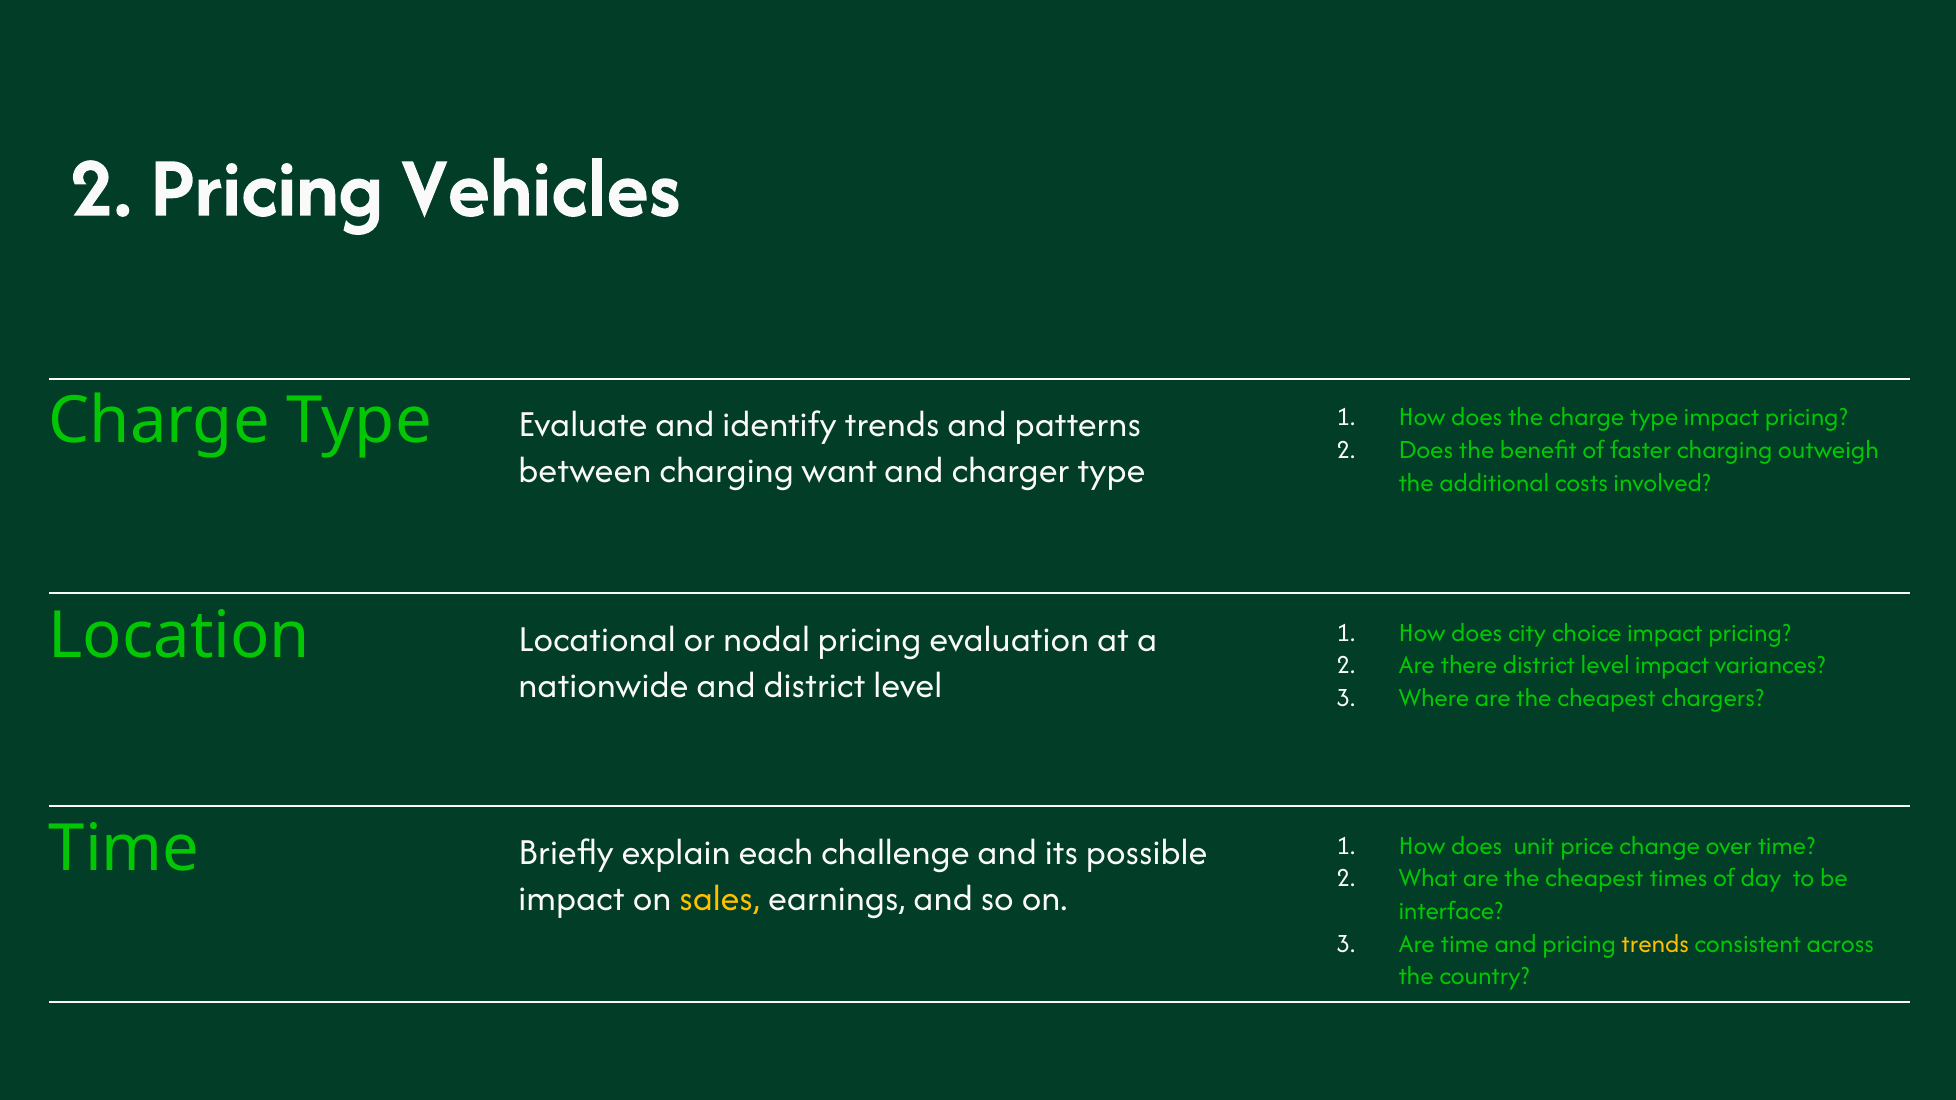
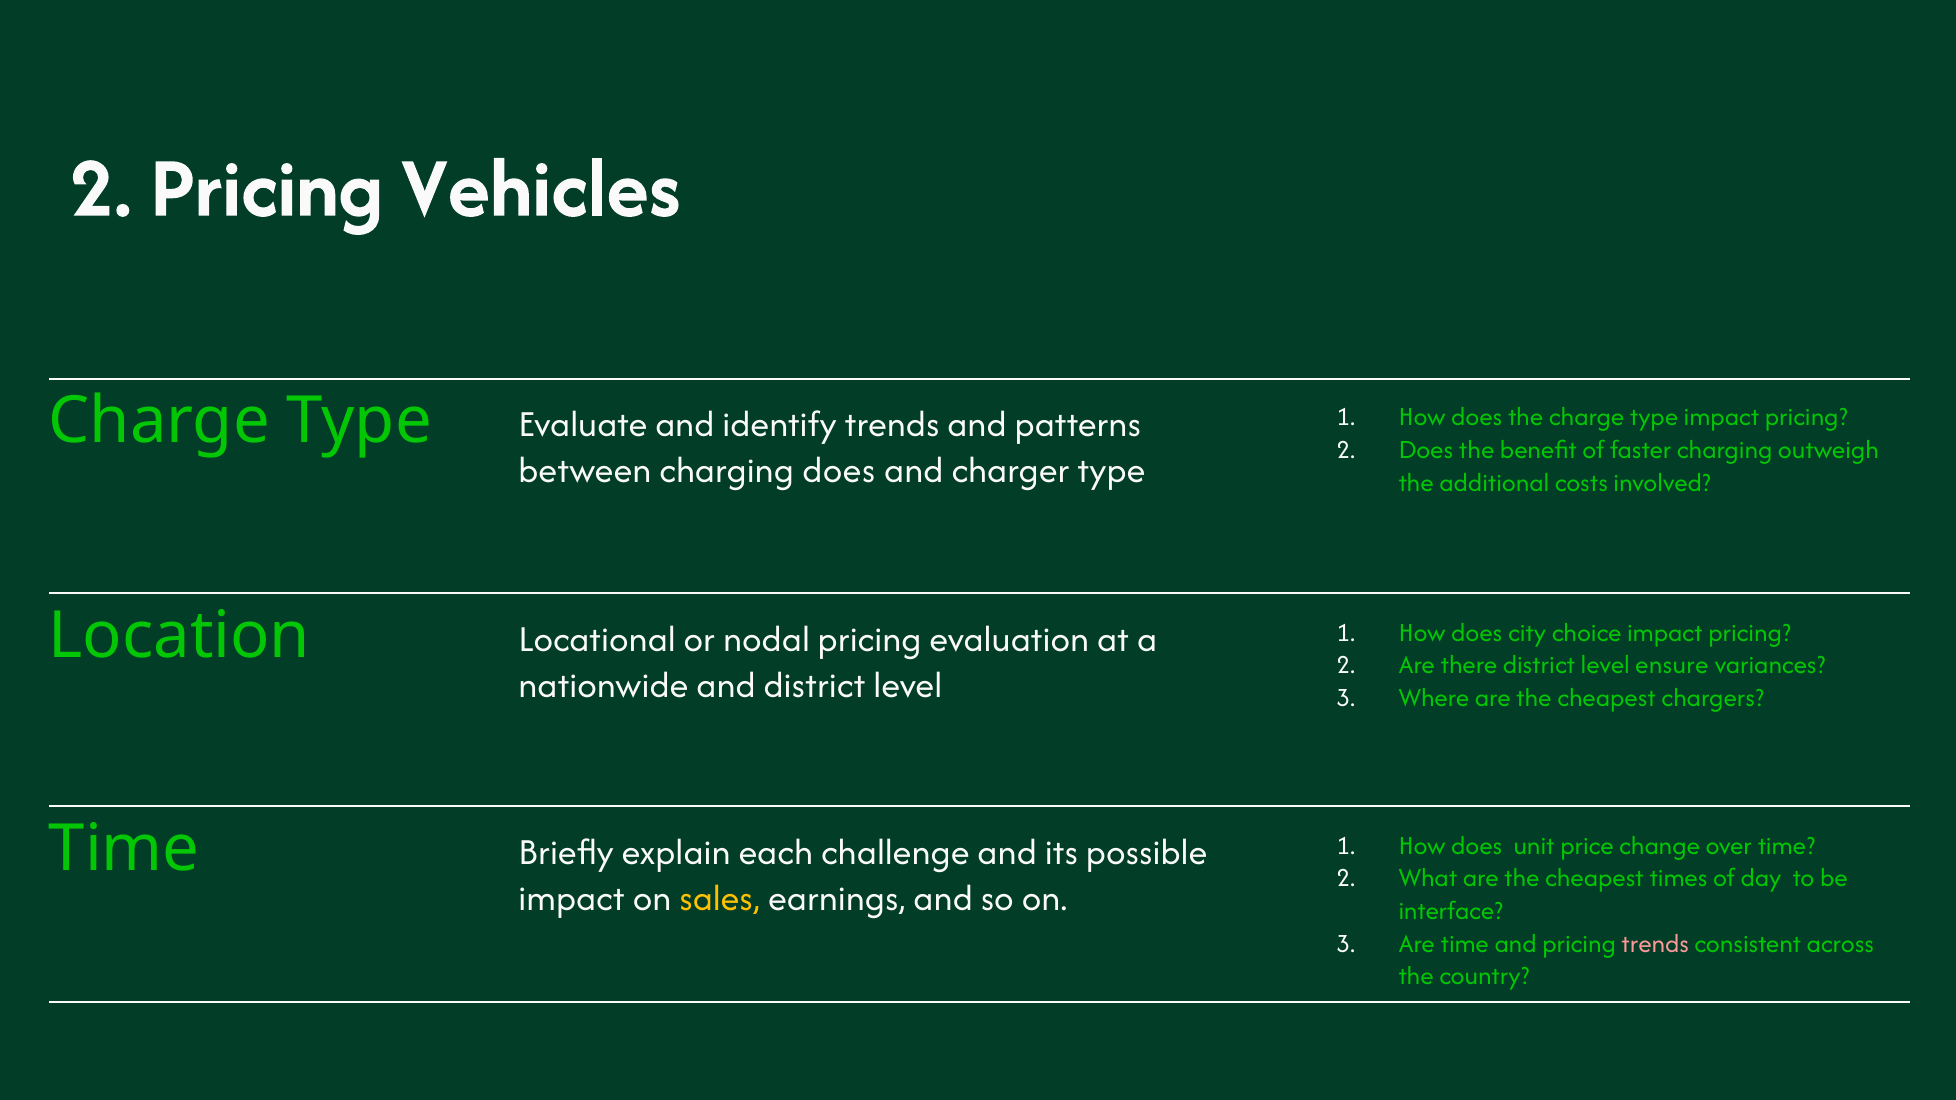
charging want: want -> does
level impact: impact -> ensure
trends at (1655, 943) colour: yellow -> pink
